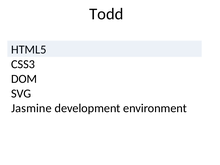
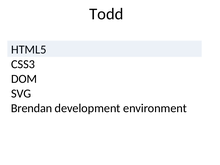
Jasmine: Jasmine -> Brendan
